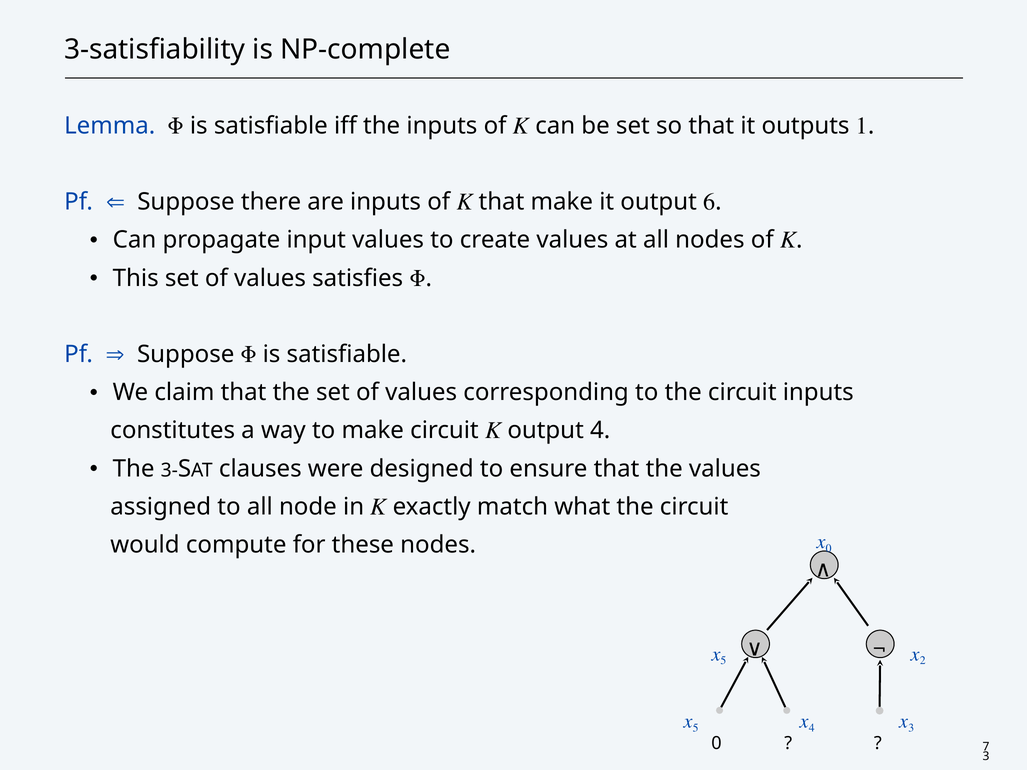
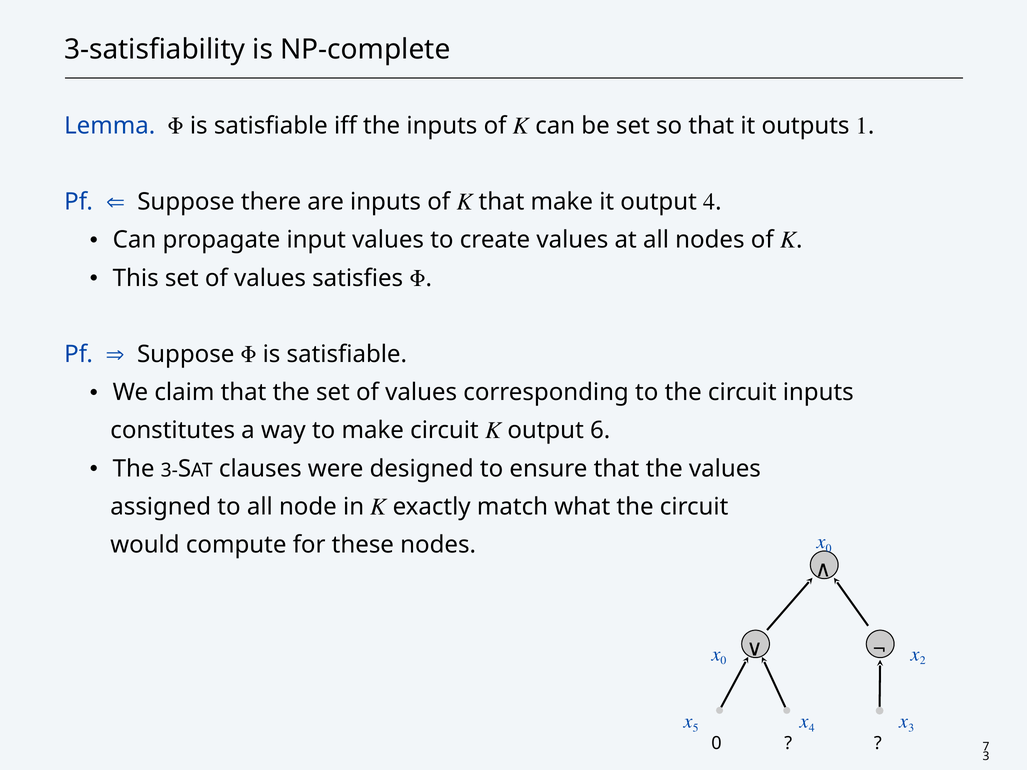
output 6: 6 -> 4
output 4: 4 -> 6
5 at (723, 661): 5 -> 0
